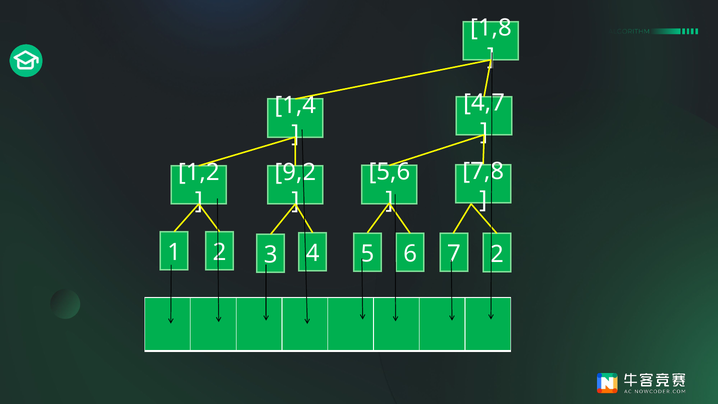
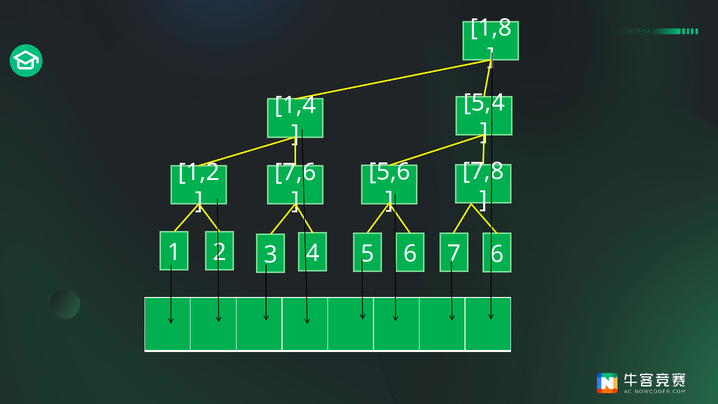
4,7: 4,7 -> 5,4
9,2: 9,2 -> 7,6
7 2: 2 -> 6
